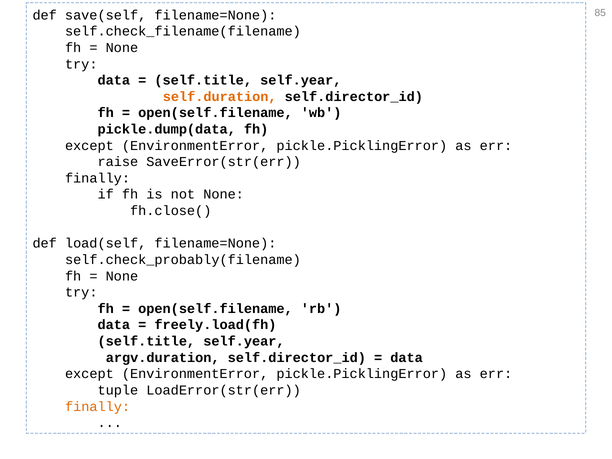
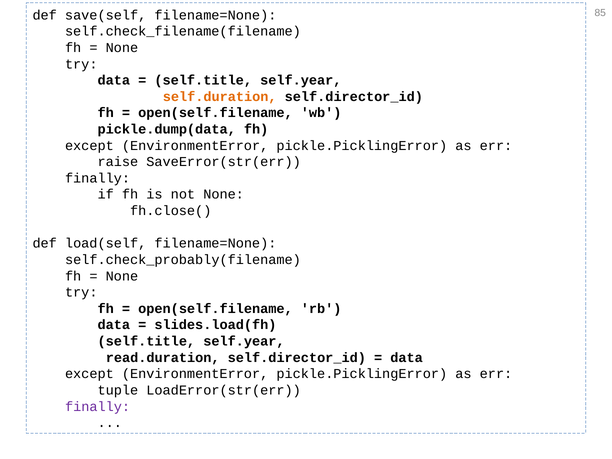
freely.load(fh: freely.load(fh -> slides.load(fh
argv.duration: argv.duration -> read.duration
finally at (98, 407) colour: orange -> purple
